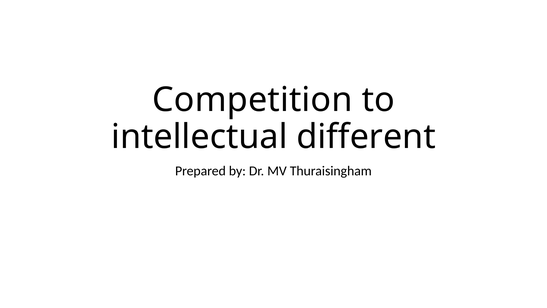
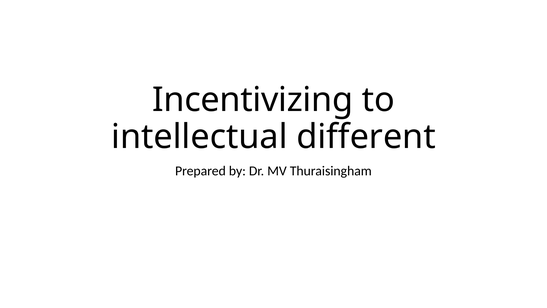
Competition: Competition -> Incentivizing
